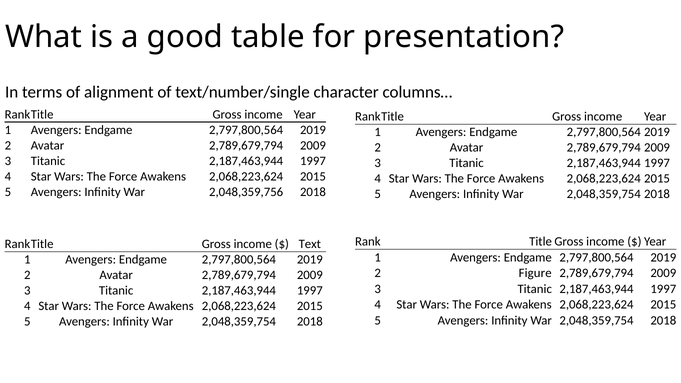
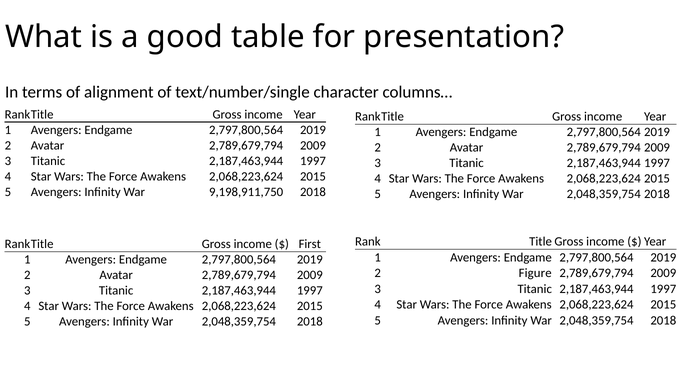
2,048,359,756: 2,048,359,756 -> 9,198,911,750
Text: Text -> First
